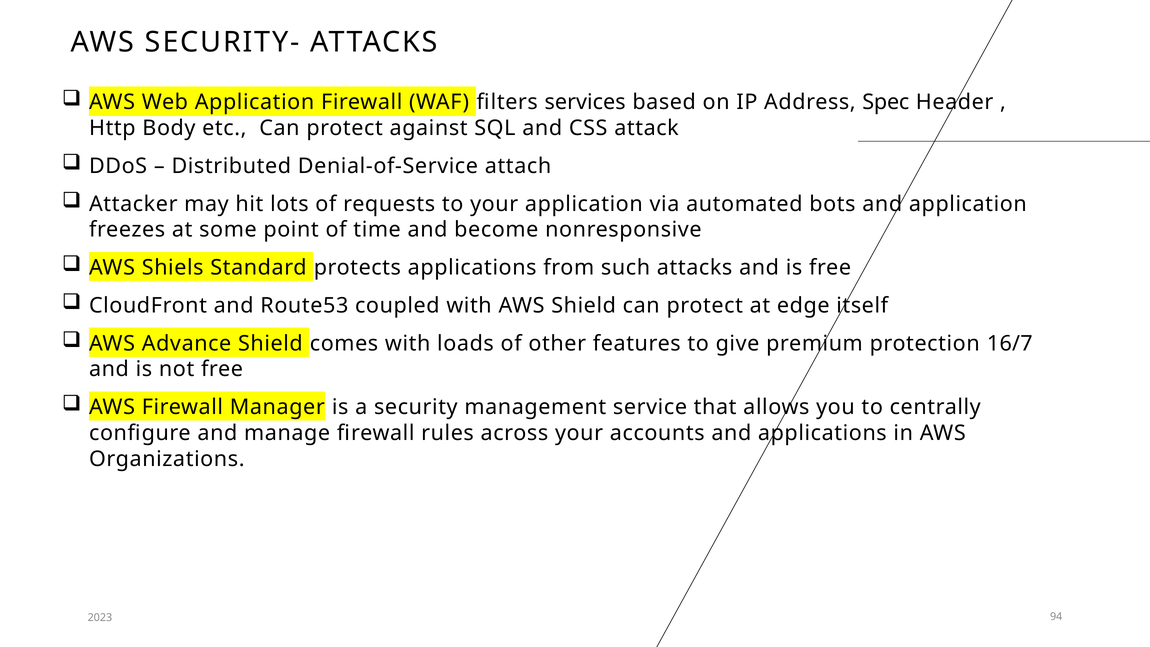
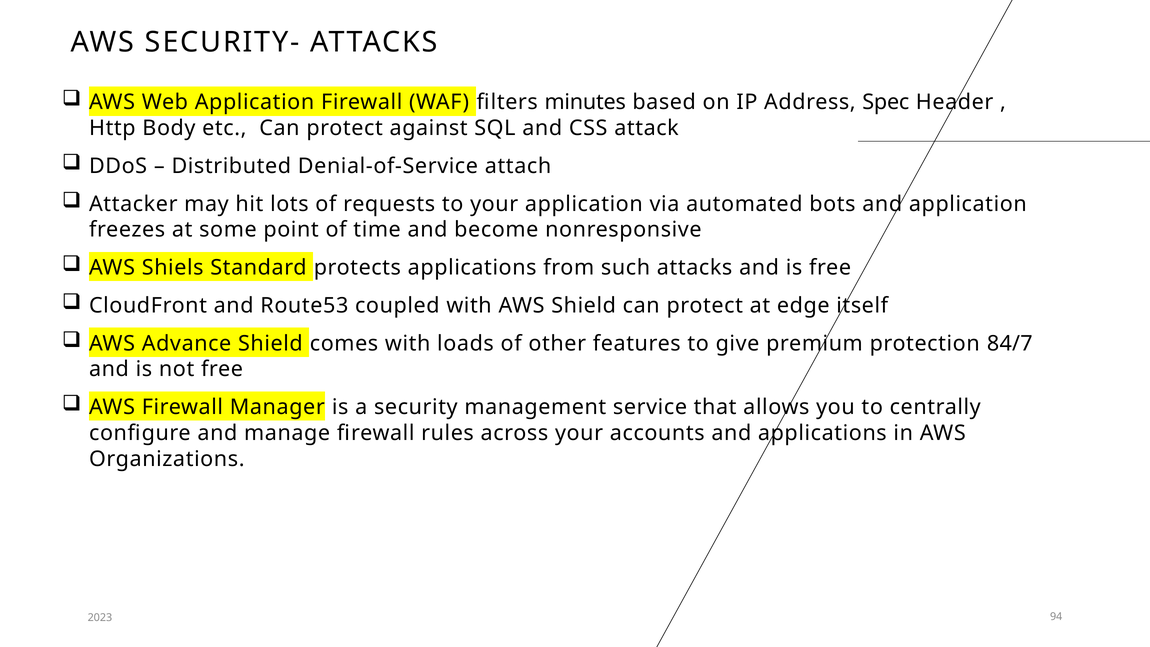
services: services -> minutes
16/7: 16/7 -> 84/7
